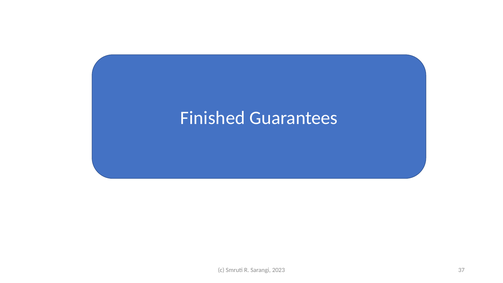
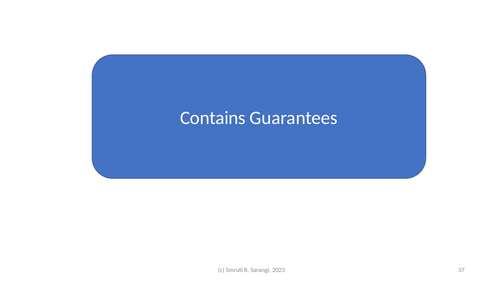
Finished: Finished -> Contains
